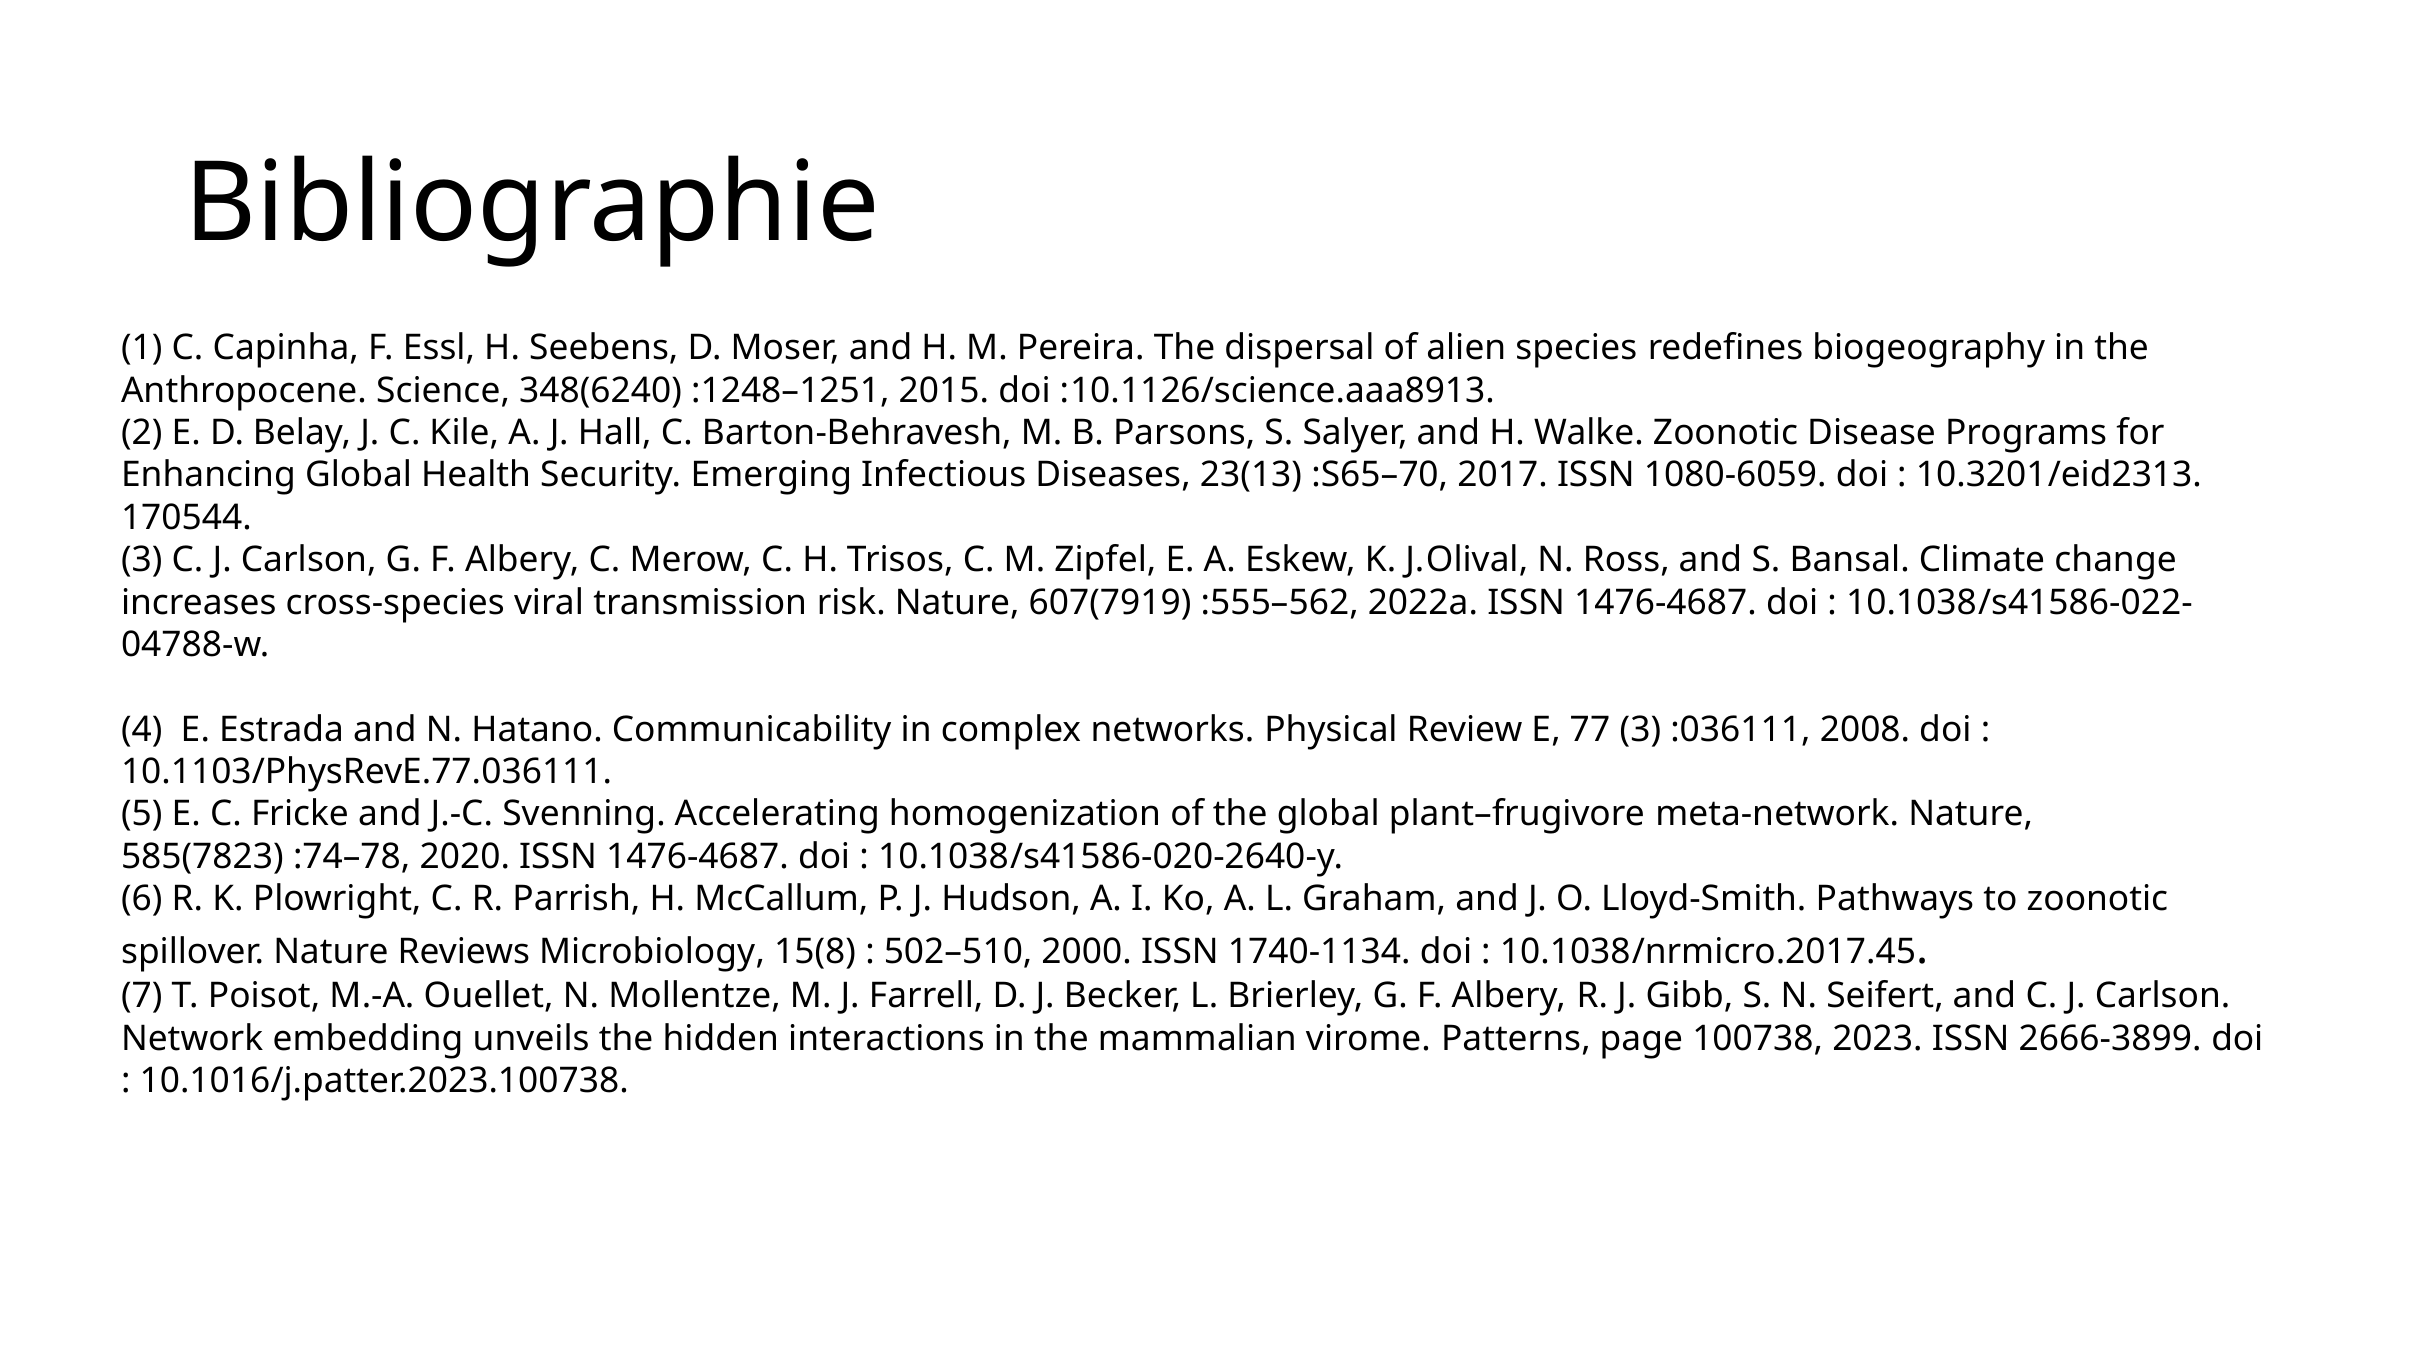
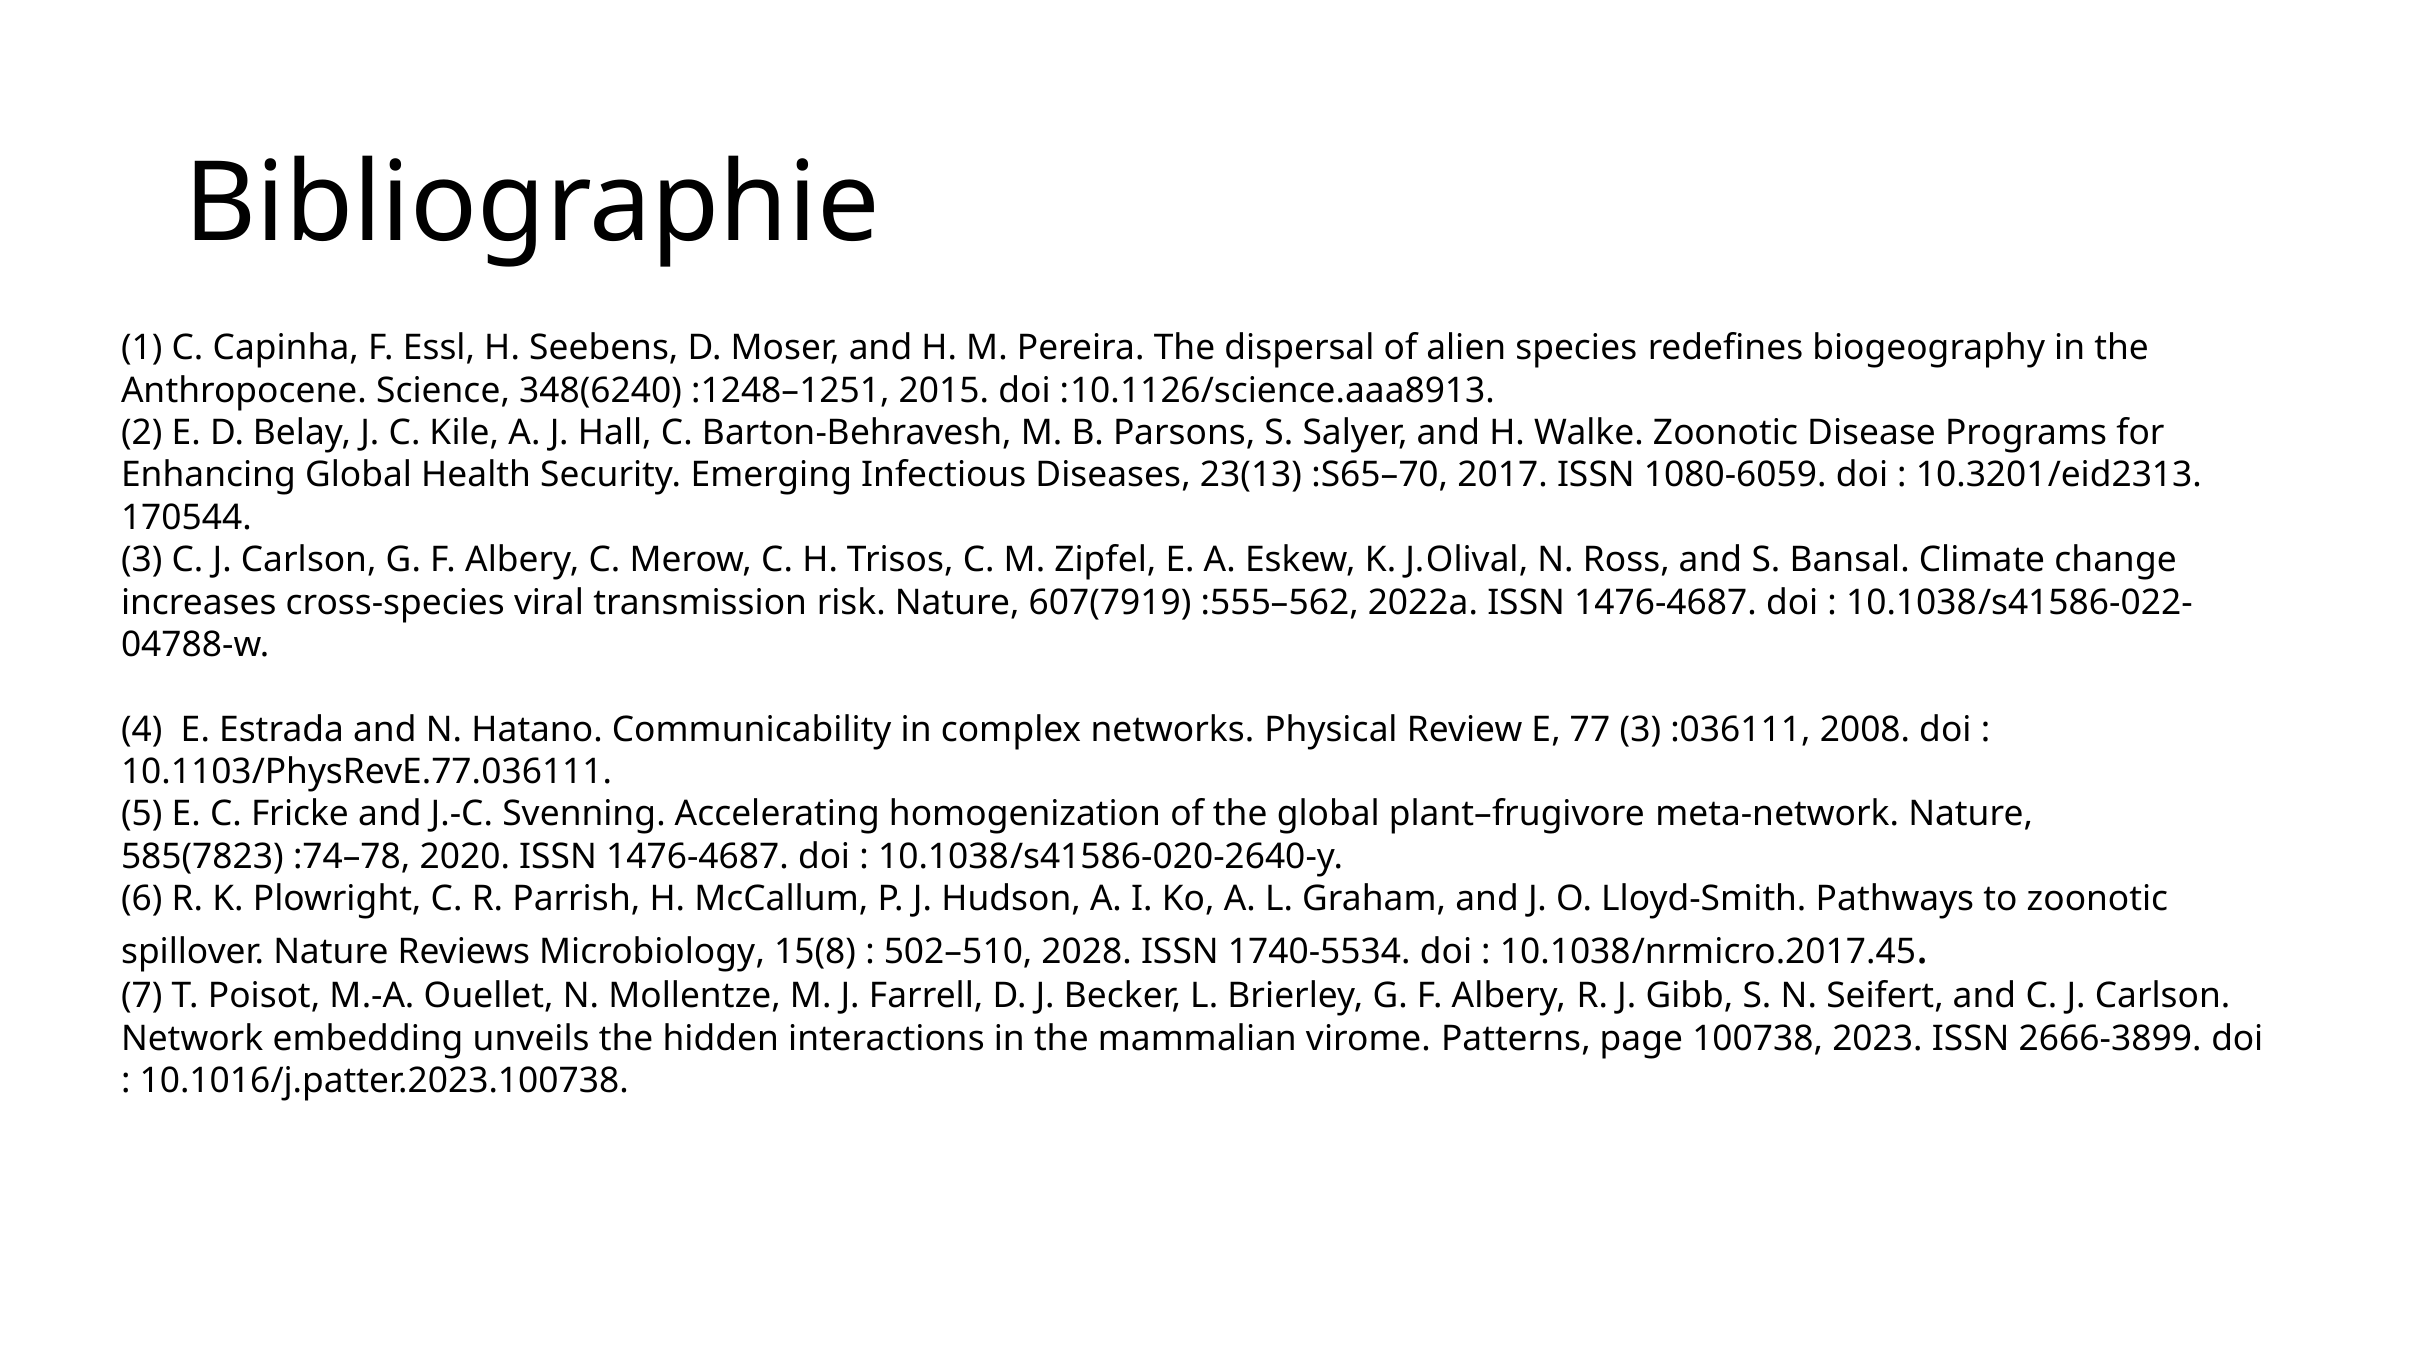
2000: 2000 -> 2028
1740-1134: 1740-1134 -> 1740-5534
